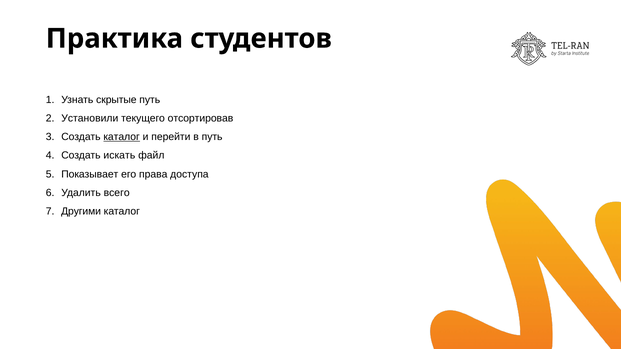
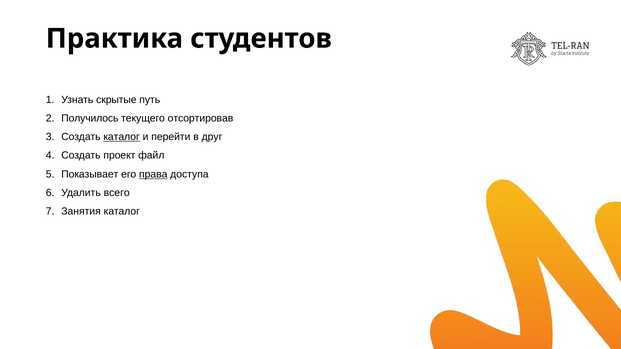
Установили: Установили -> Получилось
в путь: путь -> друг
искать: искать -> проект
права underline: none -> present
Другими: Другими -> Занятия
